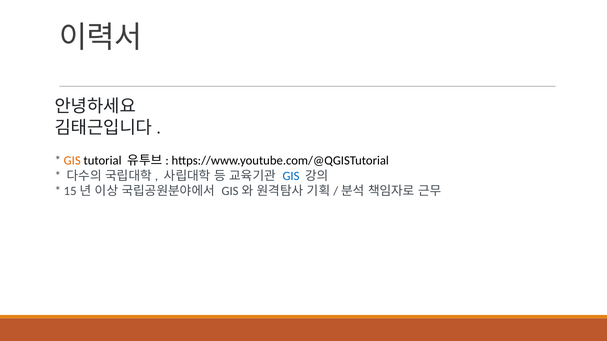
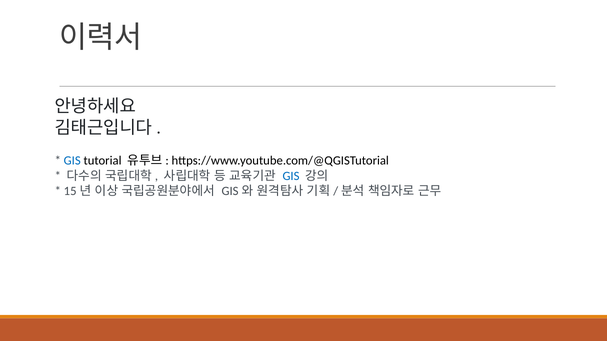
GIS at (72, 161) colour: orange -> blue
